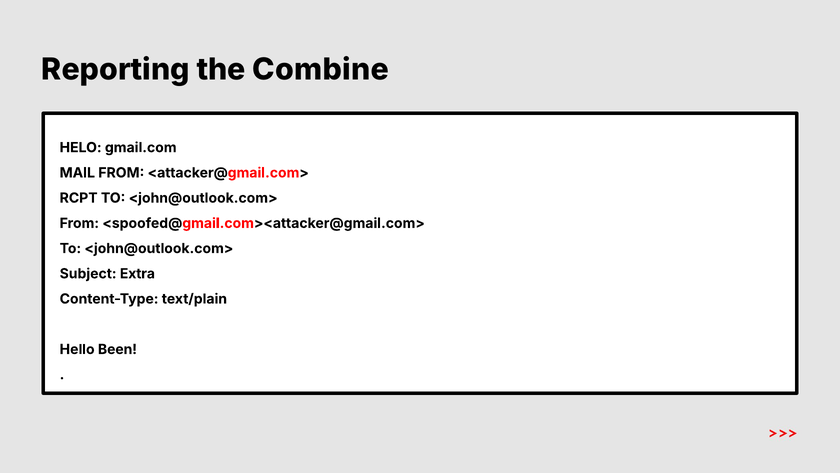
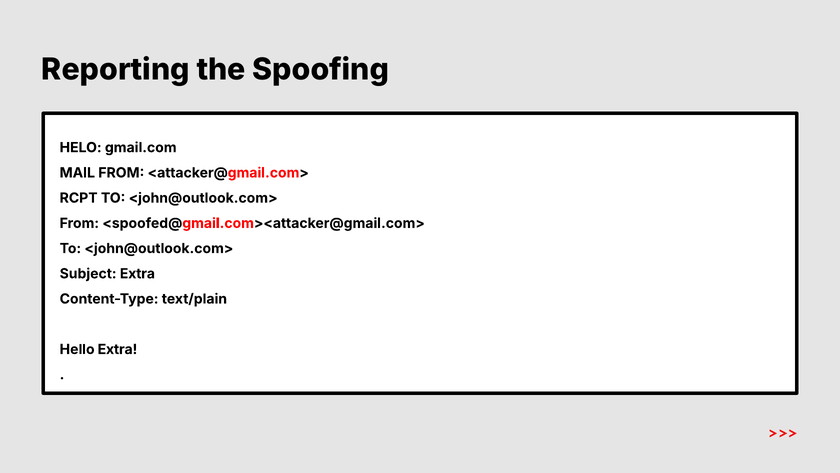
Combine: Combine -> Spoofing
Hello Been: Been -> Extra
